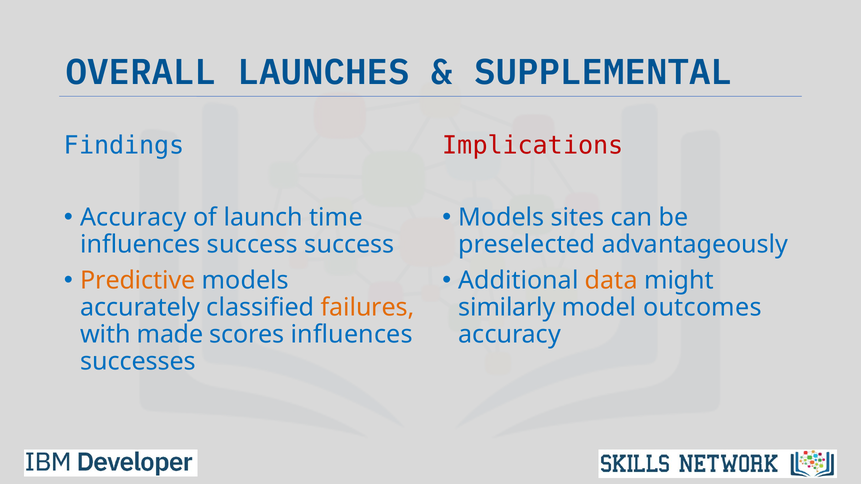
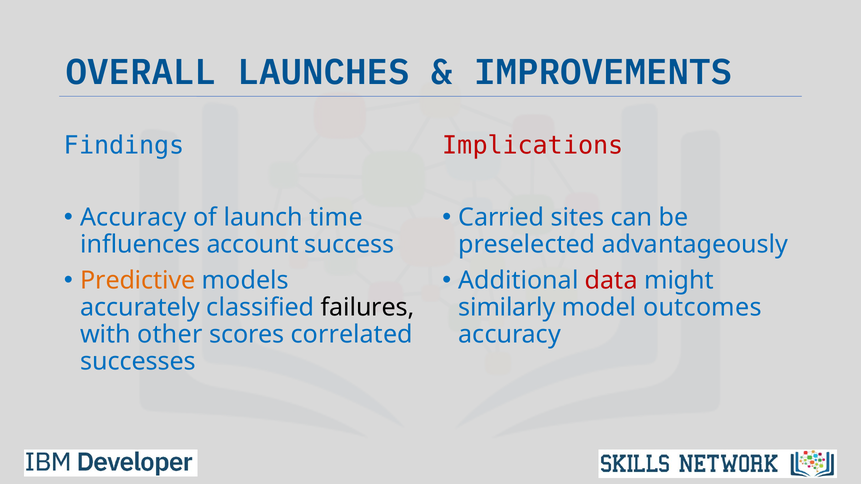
SUPPLEMENTAL: SUPPLEMENTAL -> IMPROVEMENTS
Models at (501, 218): Models -> Carried
influences success: success -> account
data colour: orange -> red
failures colour: orange -> black
made: made -> other
scores influences: influences -> correlated
